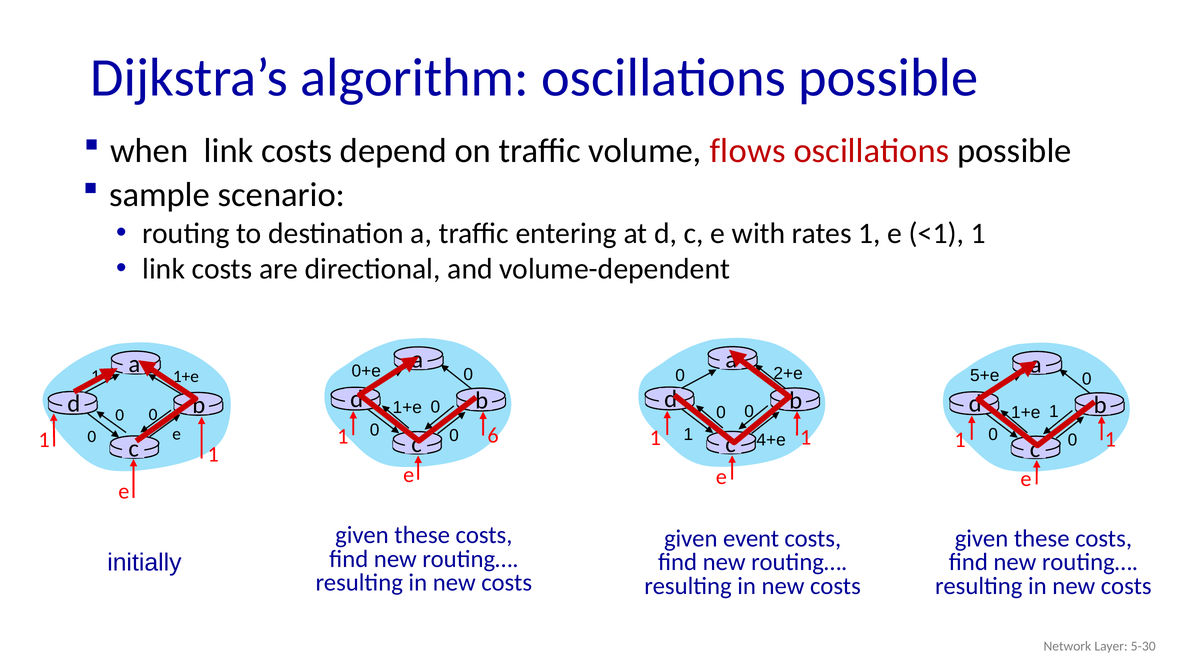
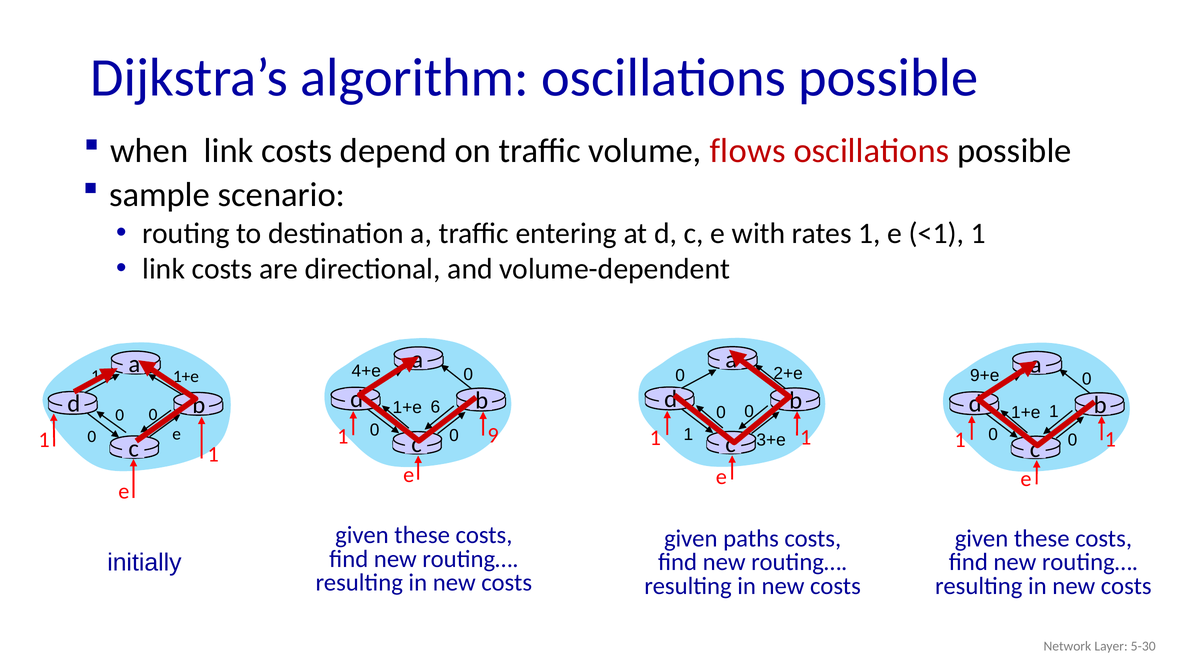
0+e: 0+e -> 4+e
5+e: 5+e -> 9+e
1+e 0: 0 -> 6
6: 6 -> 9
4+e: 4+e -> 3+e
event: event -> paths
